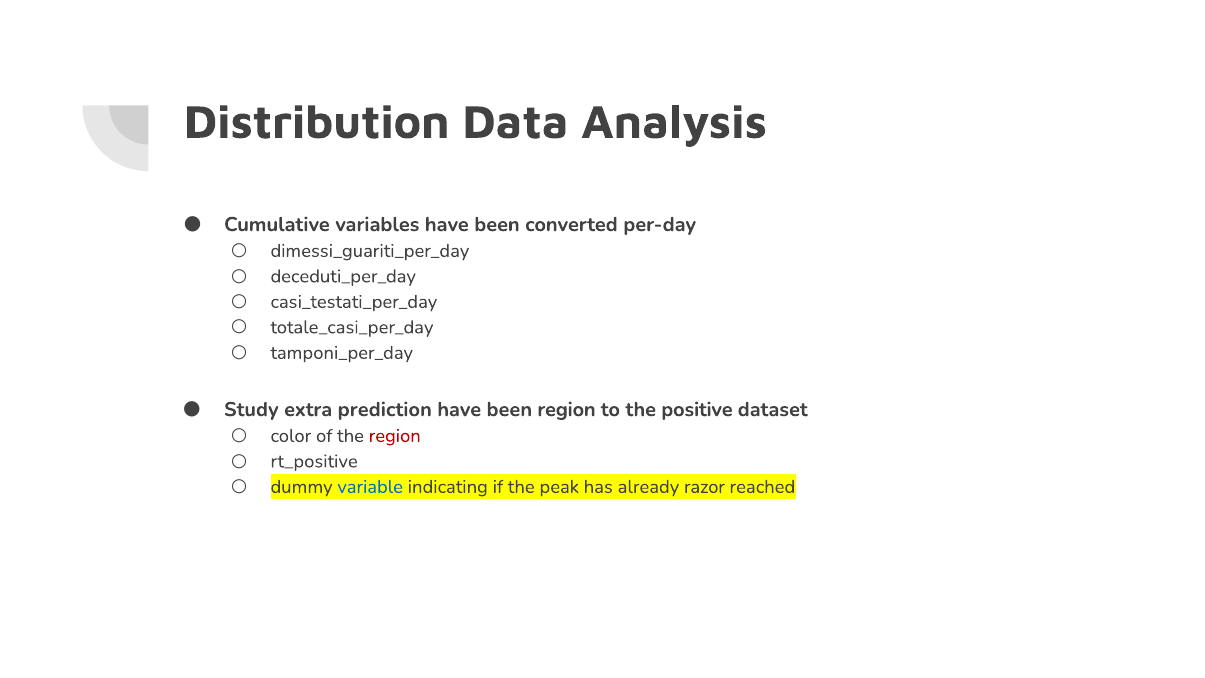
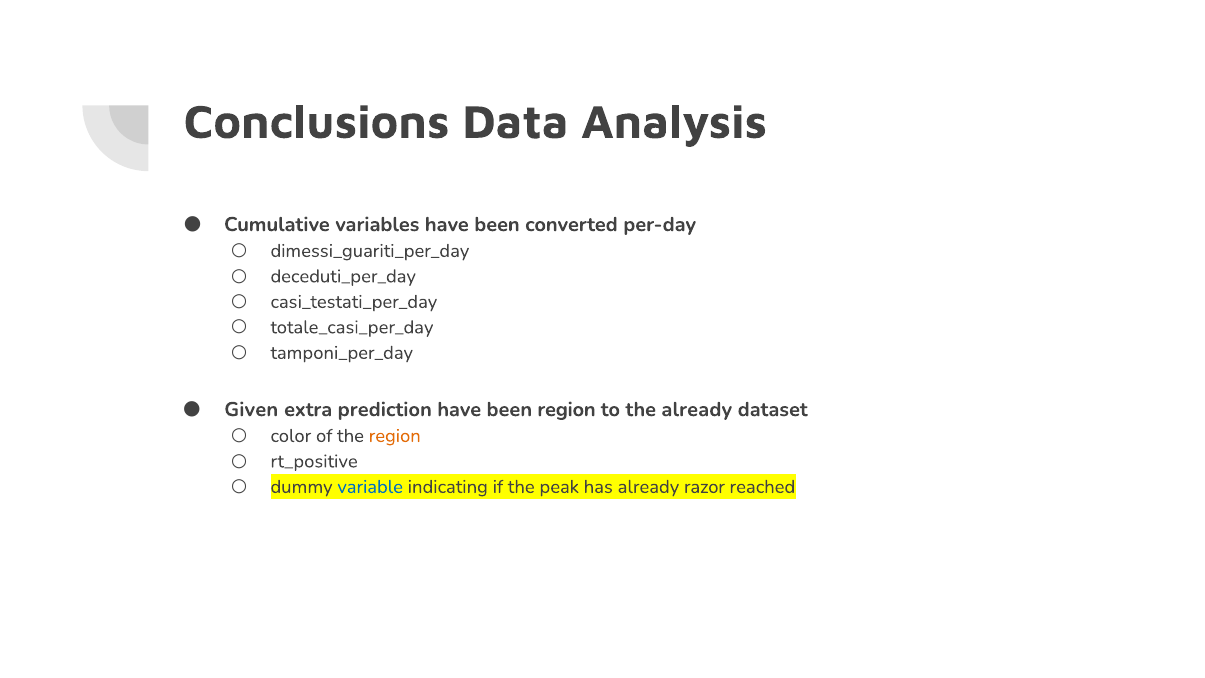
Distribution: Distribution -> Conclusions
Study: Study -> Given
the positive: positive -> already
region at (395, 436) colour: red -> orange
